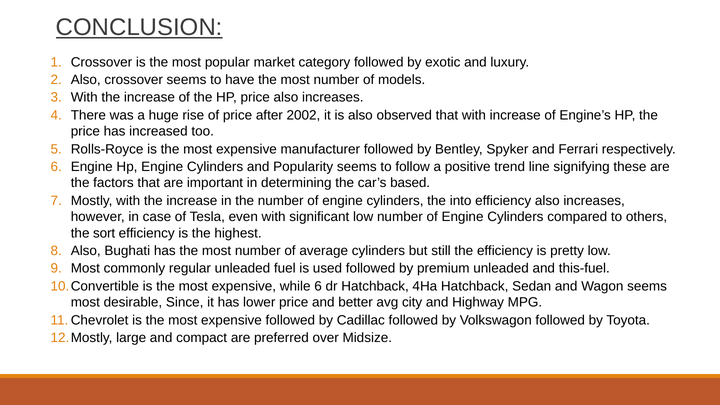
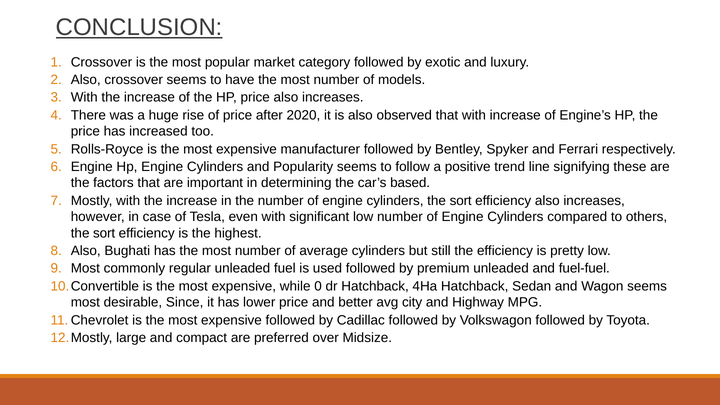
2002: 2002 -> 2020
cylinders the into: into -> sort
this-fuel: this-fuel -> fuel-fuel
while 6: 6 -> 0
